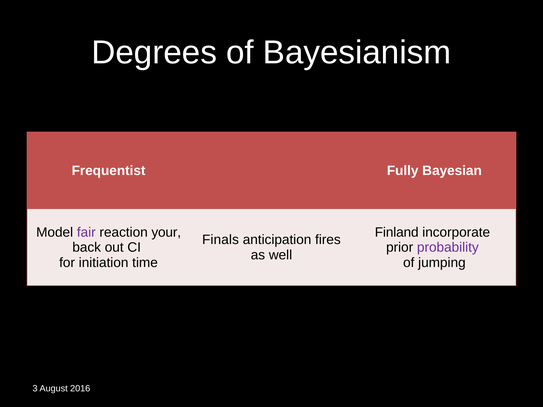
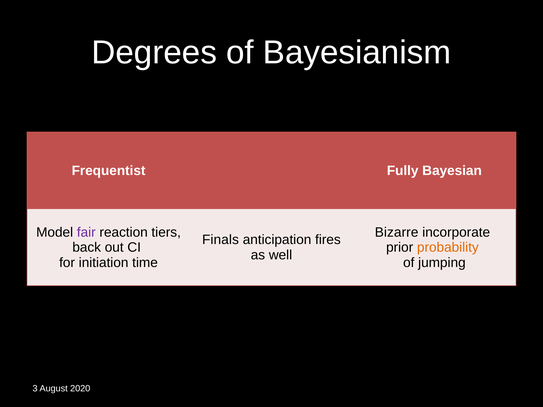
your: your -> tiers
Finland: Finland -> Bizarre
probability colour: purple -> orange
2016: 2016 -> 2020
